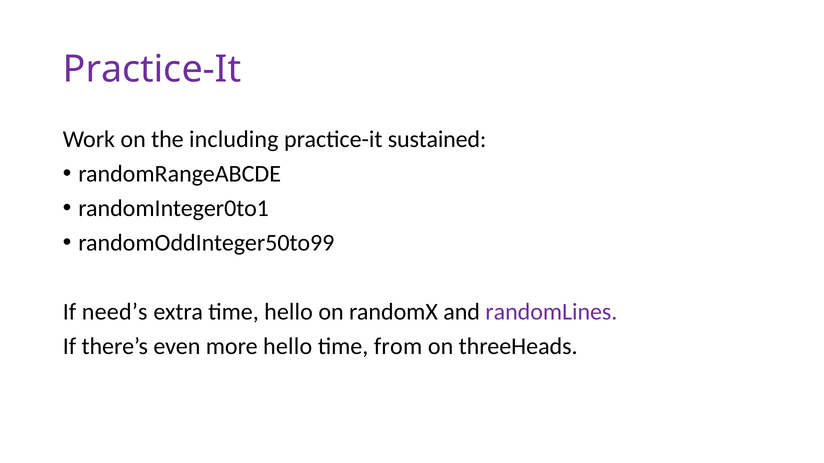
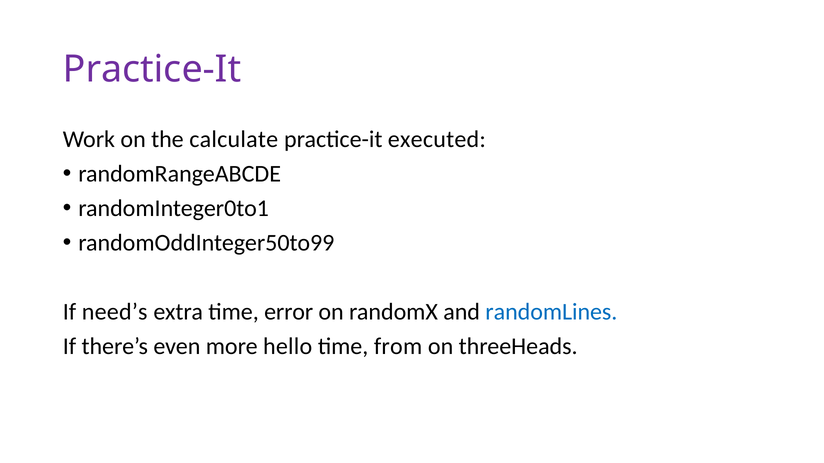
including: including -> calculate
sustained: sustained -> executed
time hello: hello -> error
randomLines colour: purple -> blue
